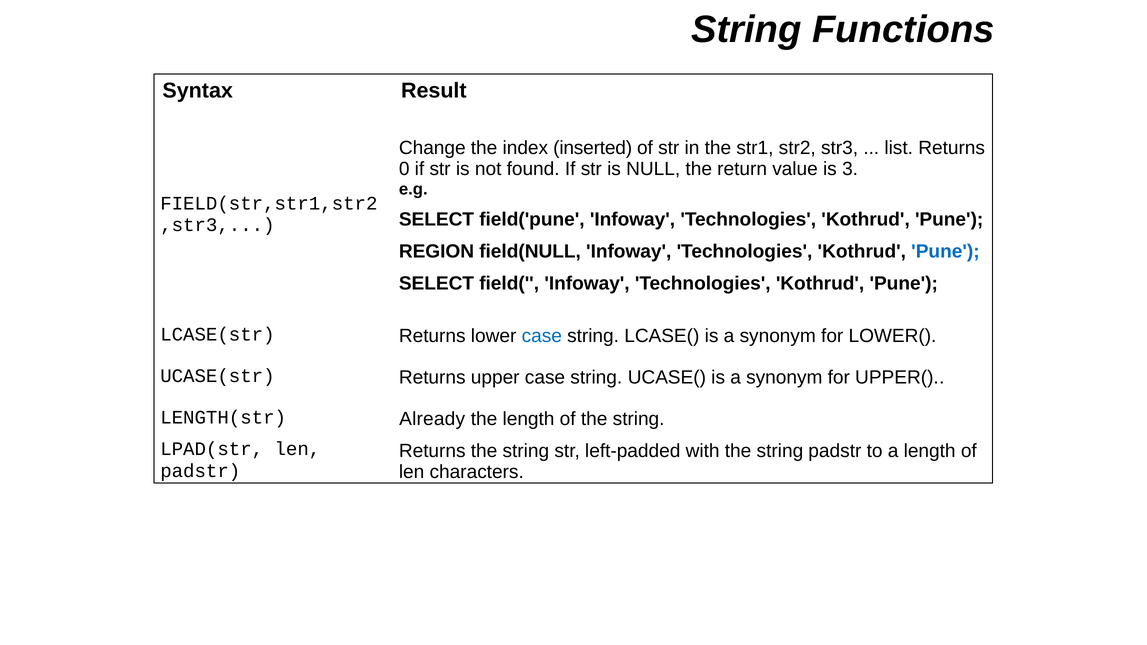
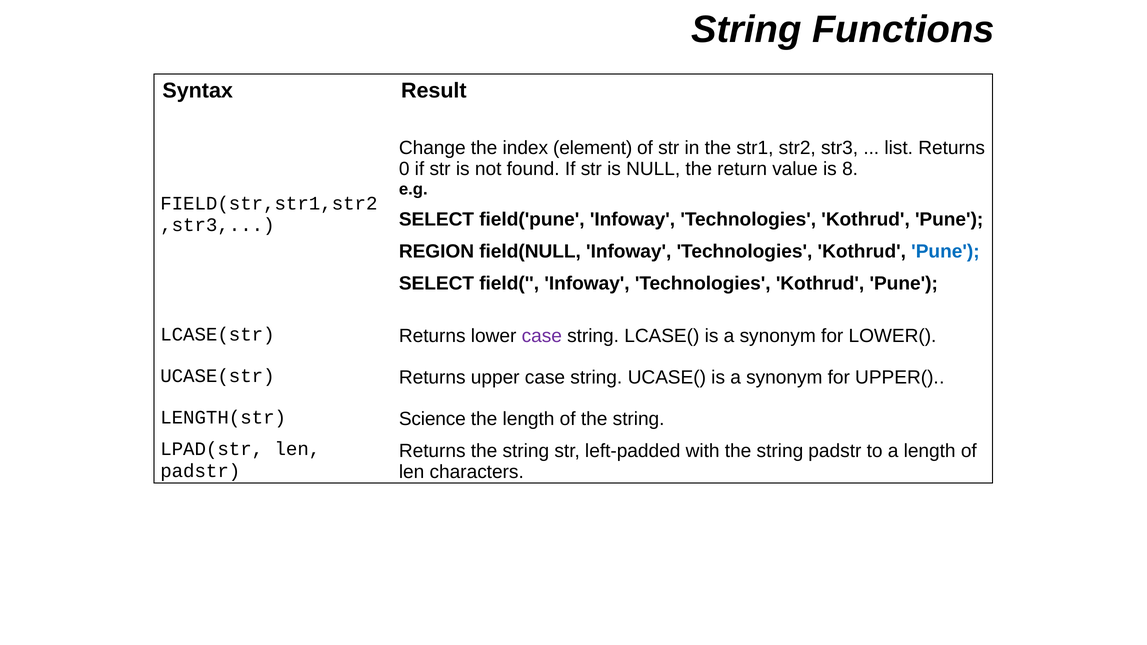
inserted: inserted -> element
3: 3 -> 8
case at (542, 336) colour: blue -> purple
Already: Already -> Science
